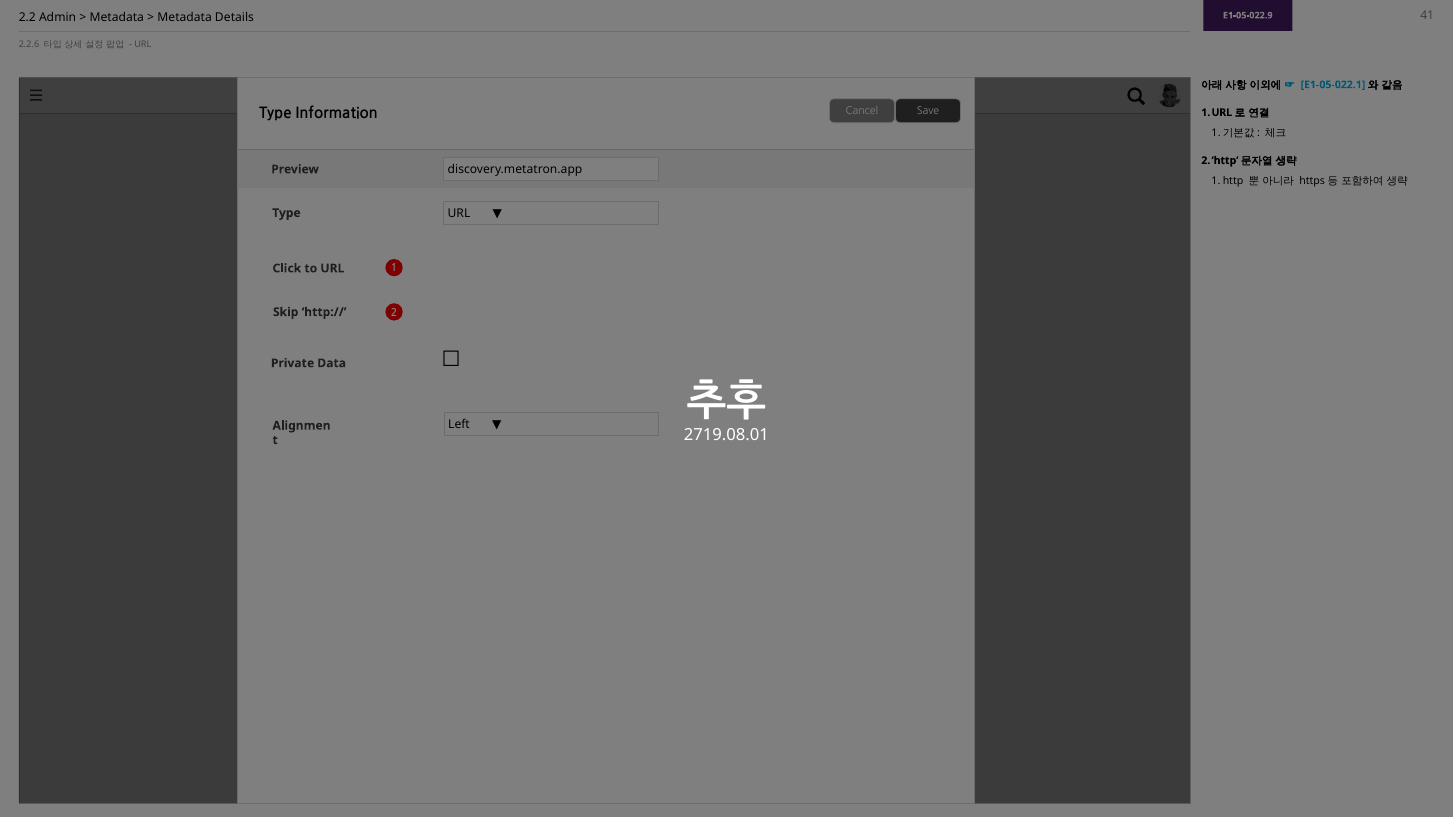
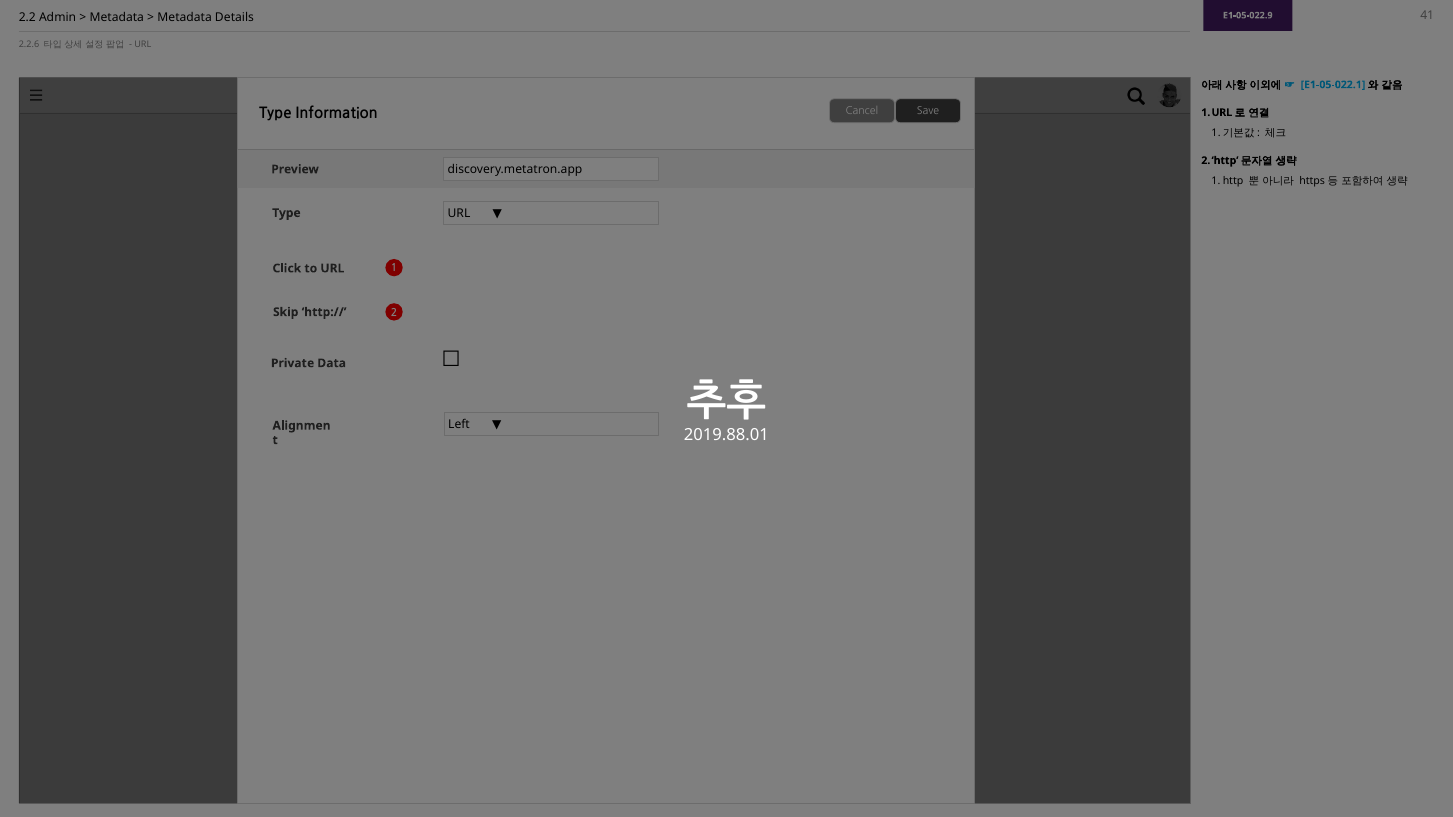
2719.08.01: 2719.08.01 -> 2019.88.01
